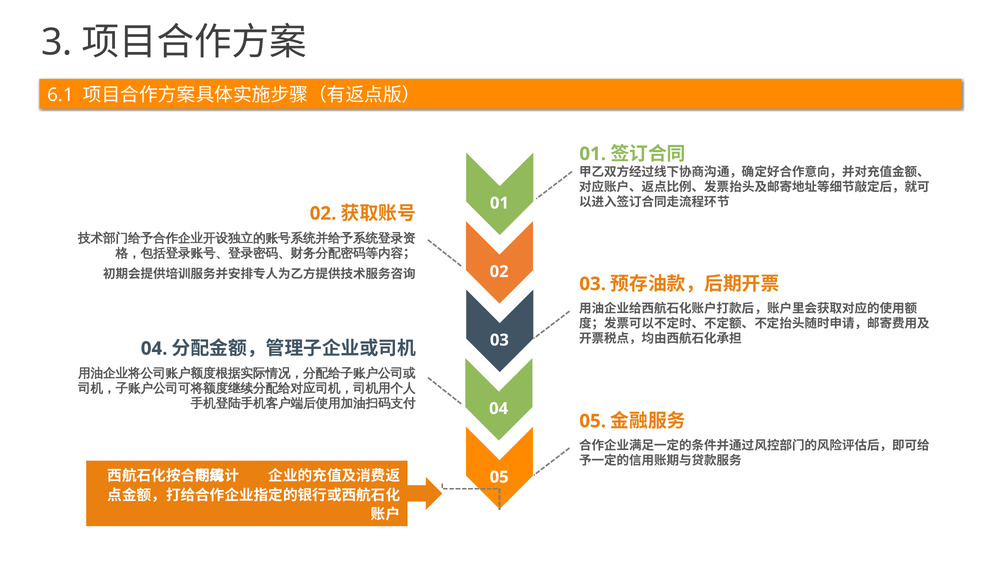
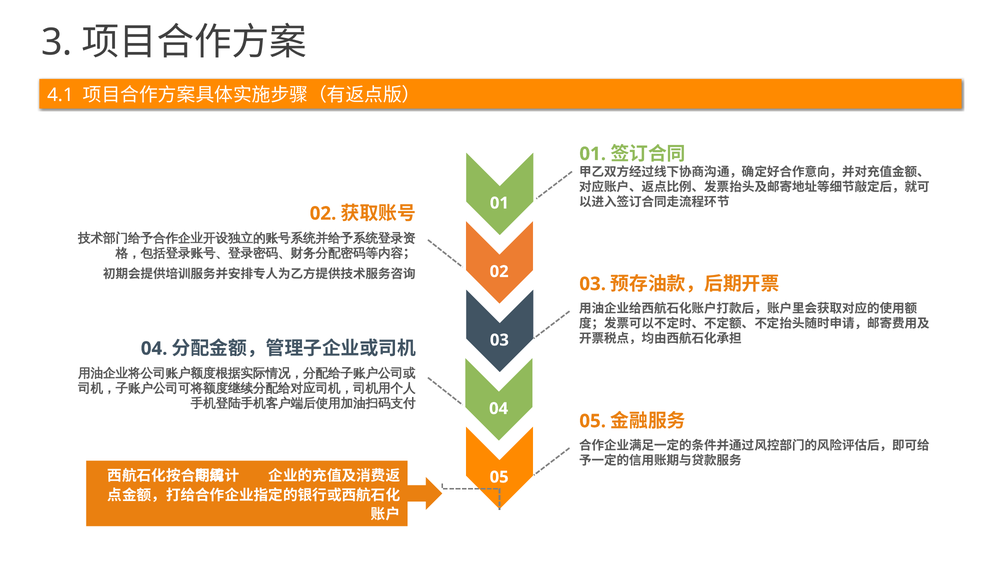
6.1: 6.1 -> 4.1
